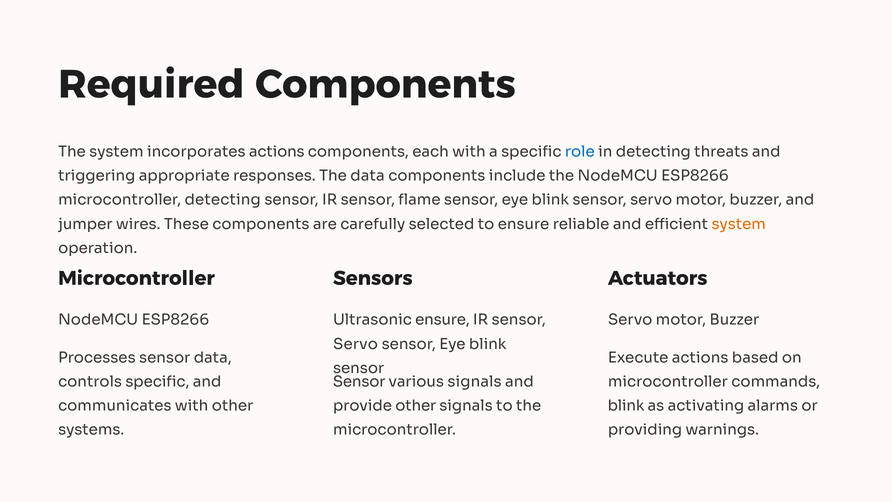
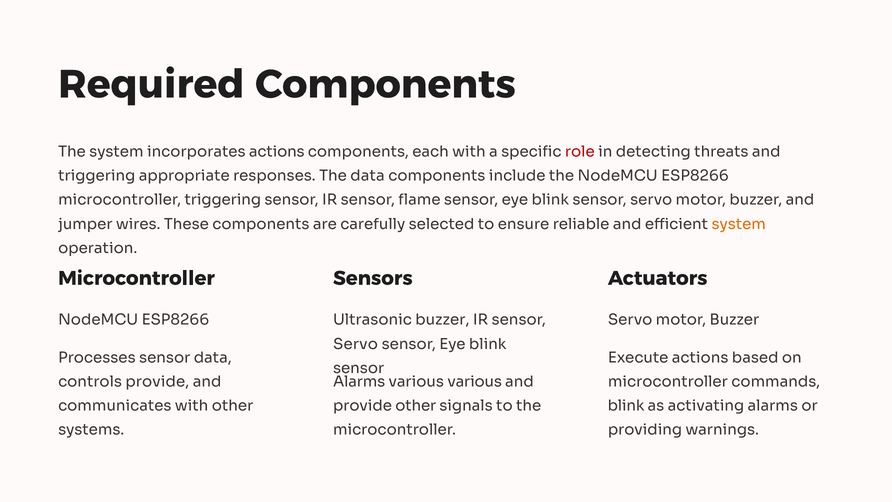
role colour: blue -> red
microcontroller detecting: detecting -> triggering
Ultrasonic ensure: ensure -> buzzer
controls specific: specific -> provide
Sensor at (359, 382): Sensor -> Alarms
various signals: signals -> various
